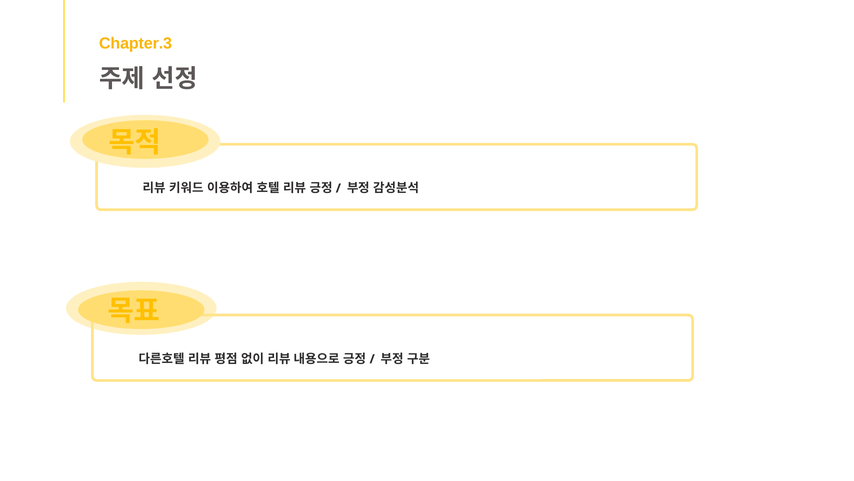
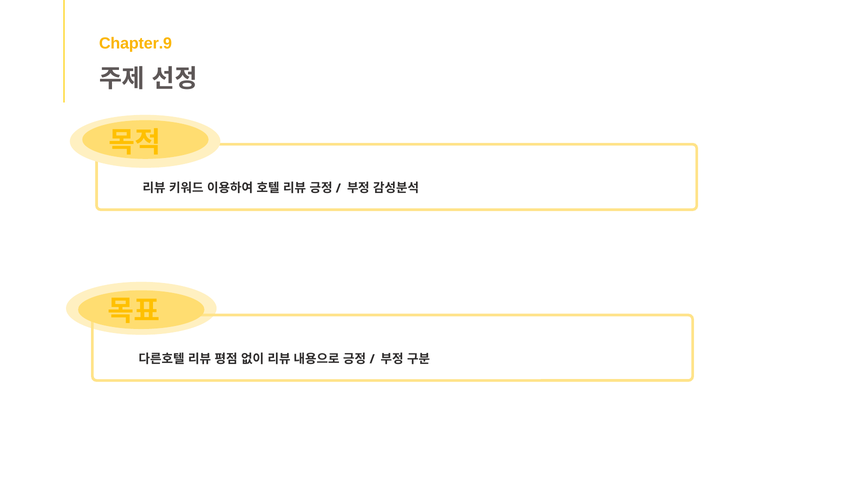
Chapter.3: Chapter.3 -> Chapter.9
